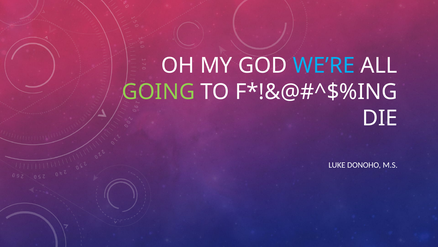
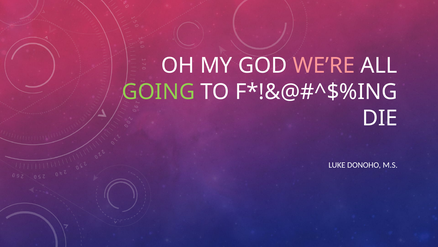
WE’RE colour: light blue -> pink
